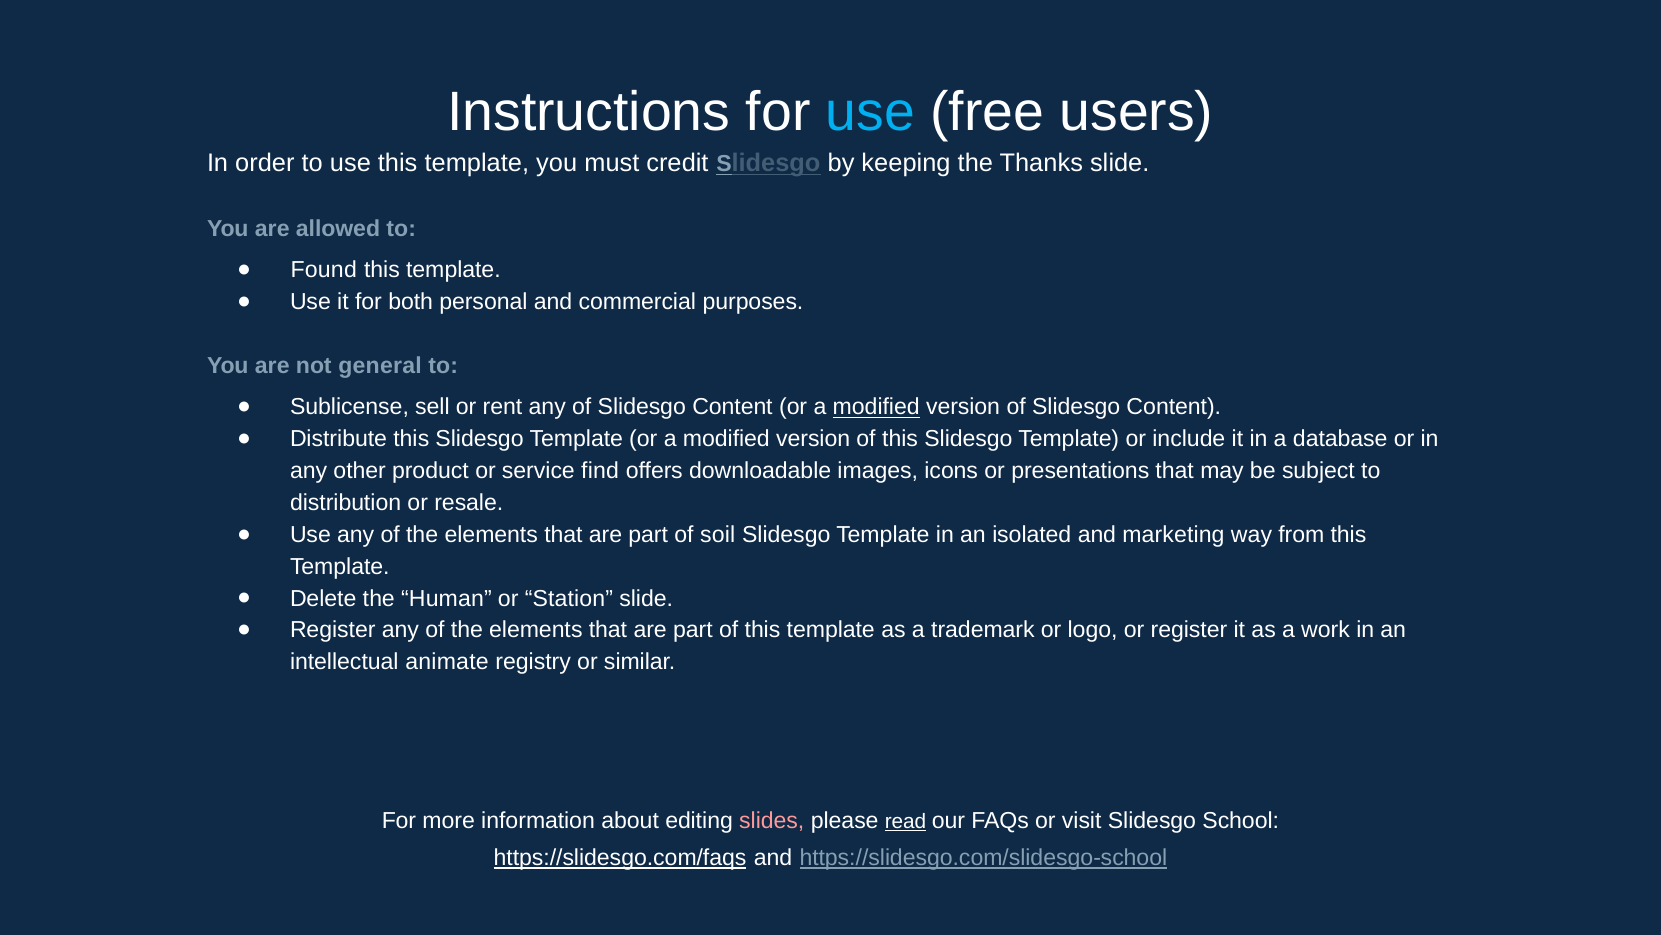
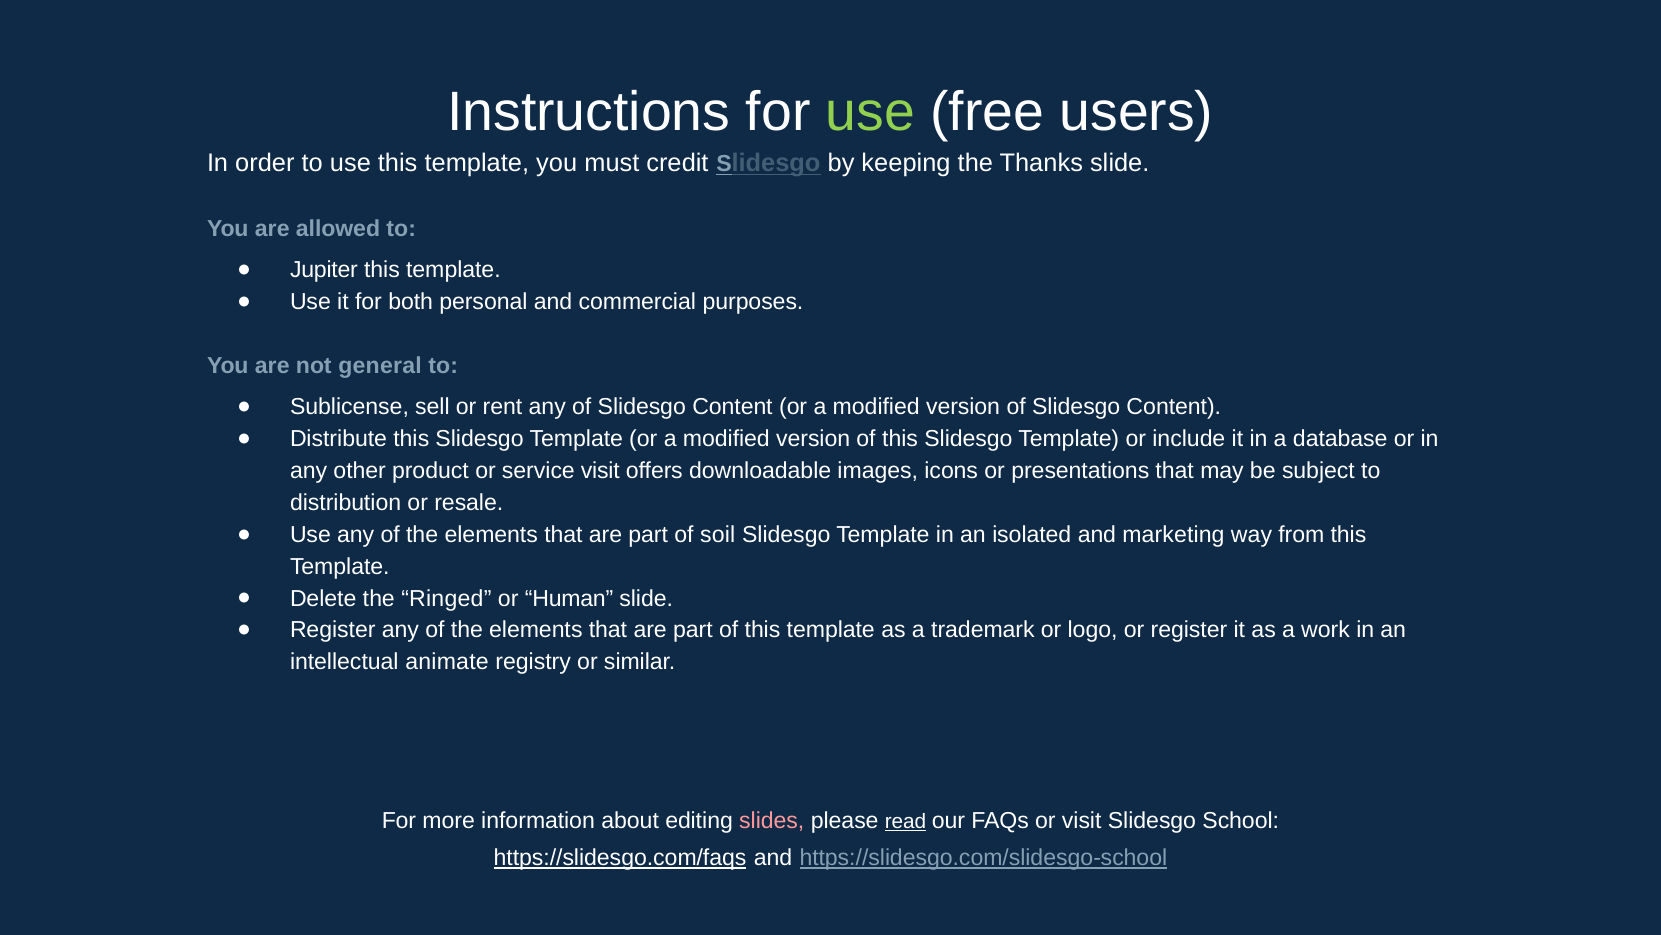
use at (870, 113) colour: light blue -> light green
Found: Found -> Jupiter
modified at (876, 407) underline: present -> none
service find: find -> visit
Human: Human -> Ringed
Station: Station -> Human
